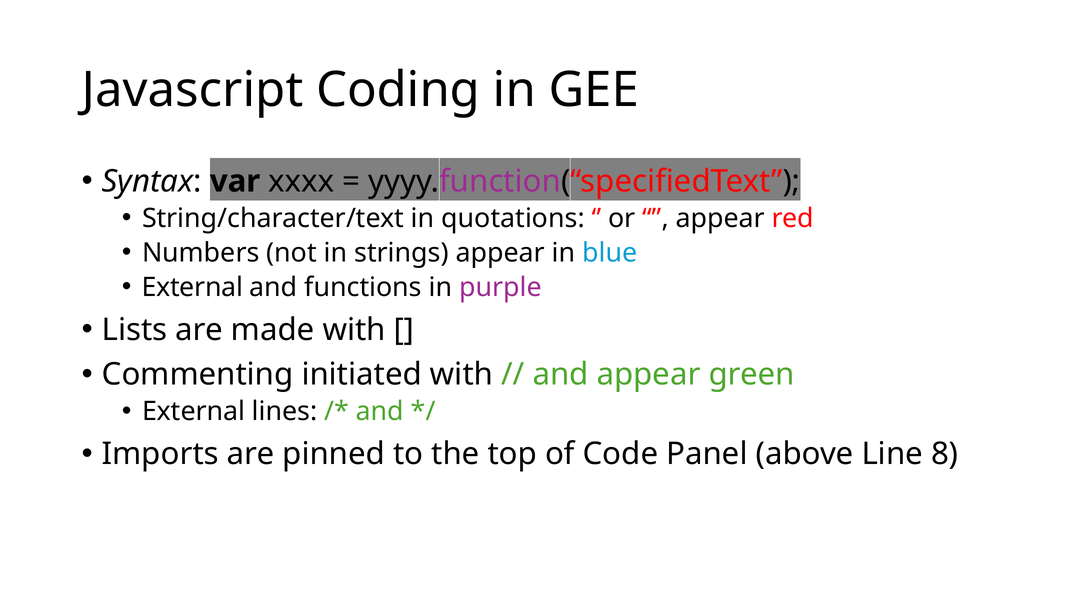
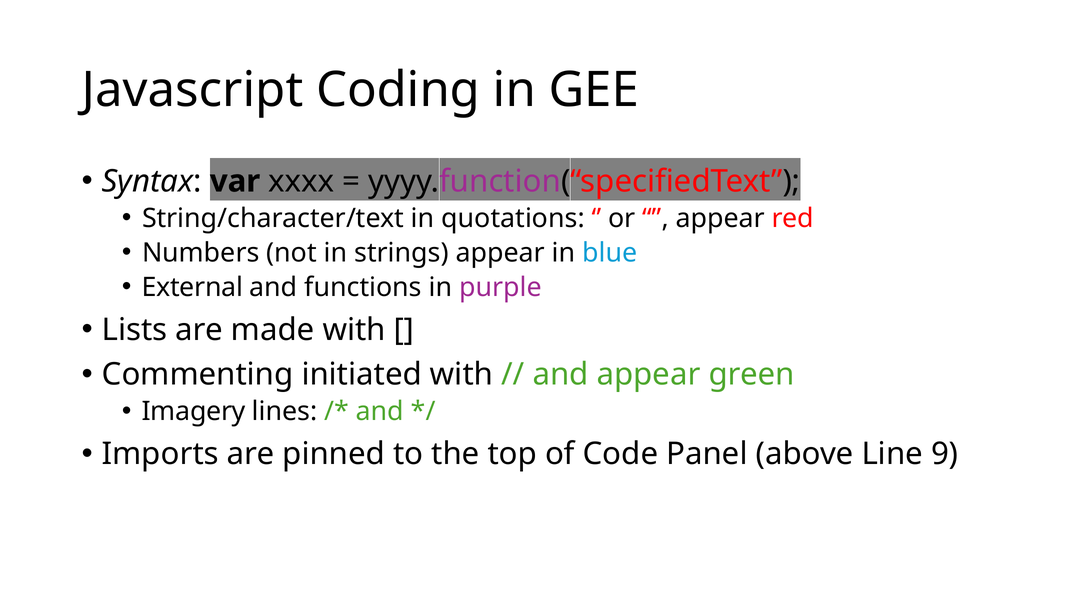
External at (193, 412): External -> Imagery
8: 8 -> 9
